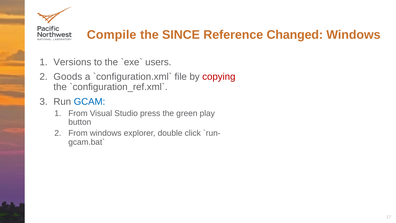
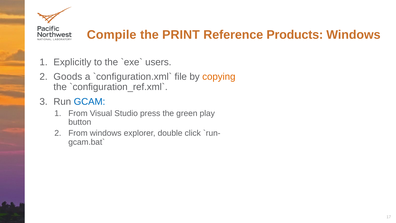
SINCE: SINCE -> PRINT
Changed: Changed -> Products
Versions: Versions -> Explicitly
copying colour: red -> orange
